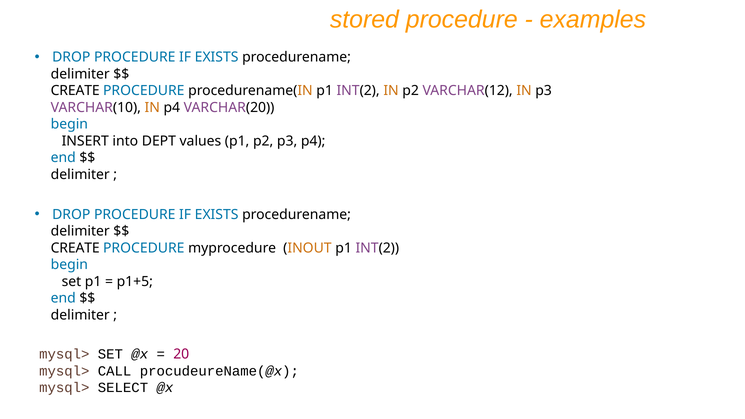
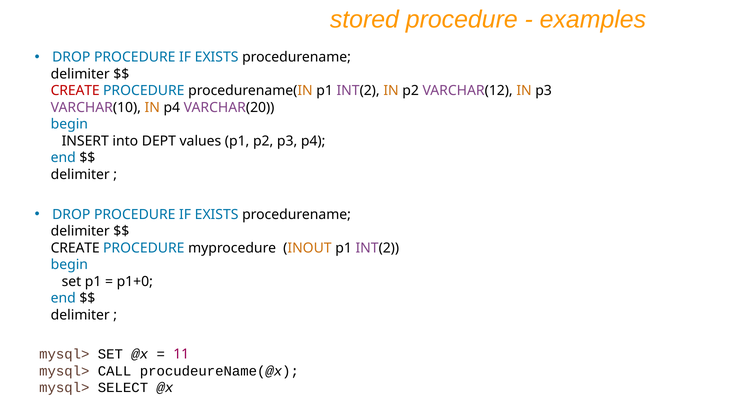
CREATE at (75, 91) colour: black -> red
p1+5: p1+5 -> p1+0
20: 20 -> 11
